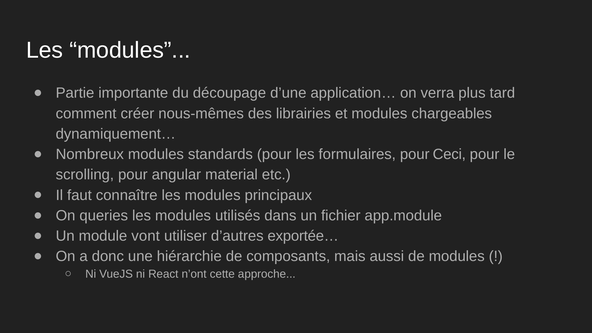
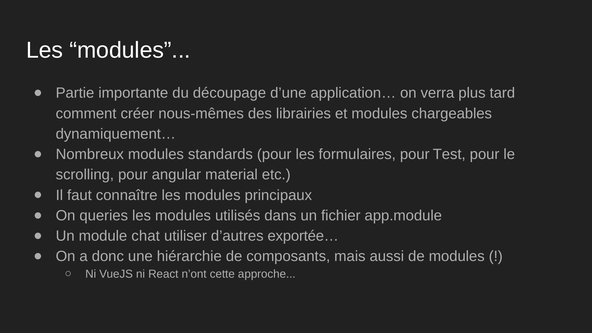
Ceci: Ceci -> Test
vont: vont -> chat
